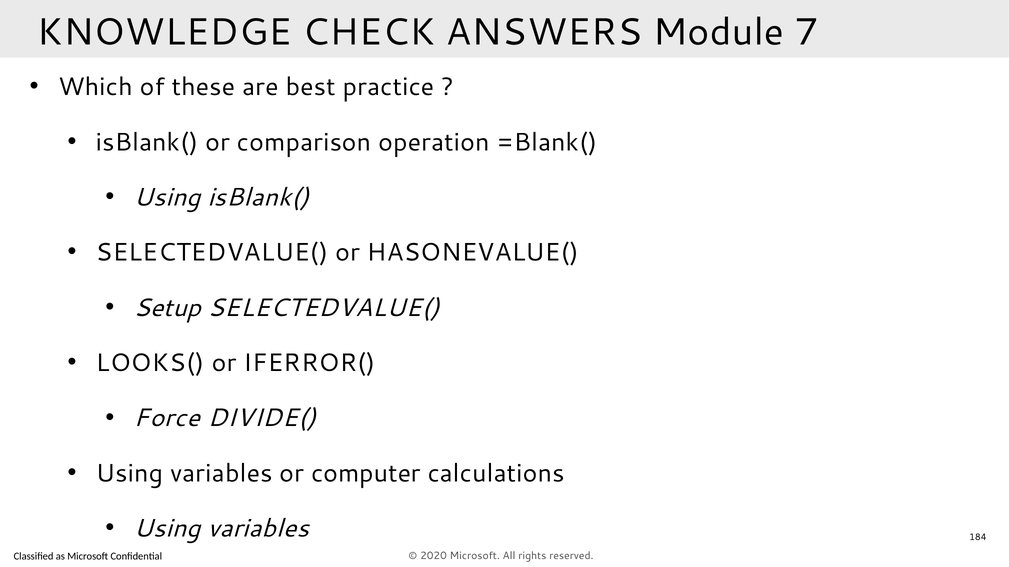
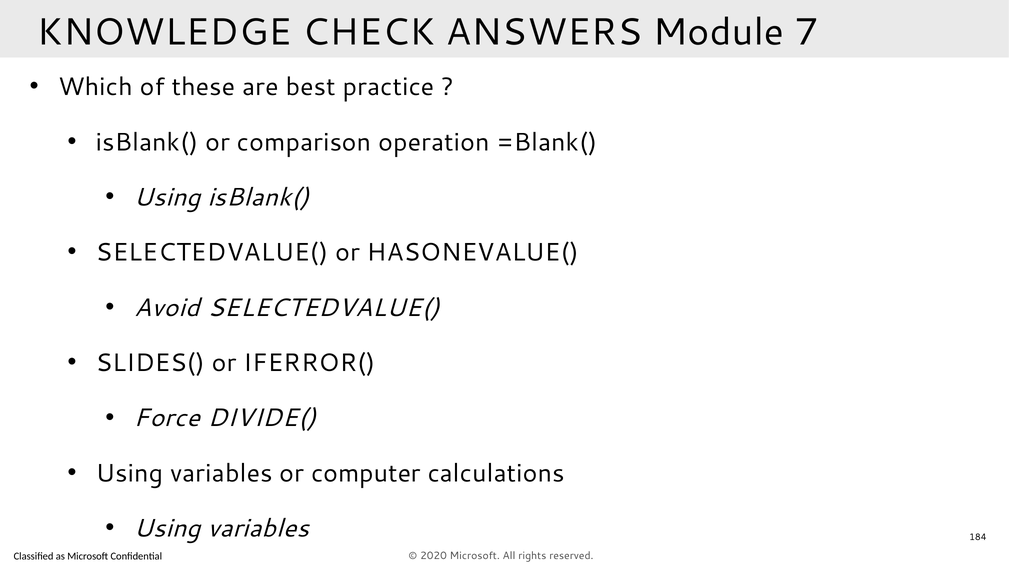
Setup: Setup -> Avoid
LOOKS(: LOOKS( -> SLIDES(
